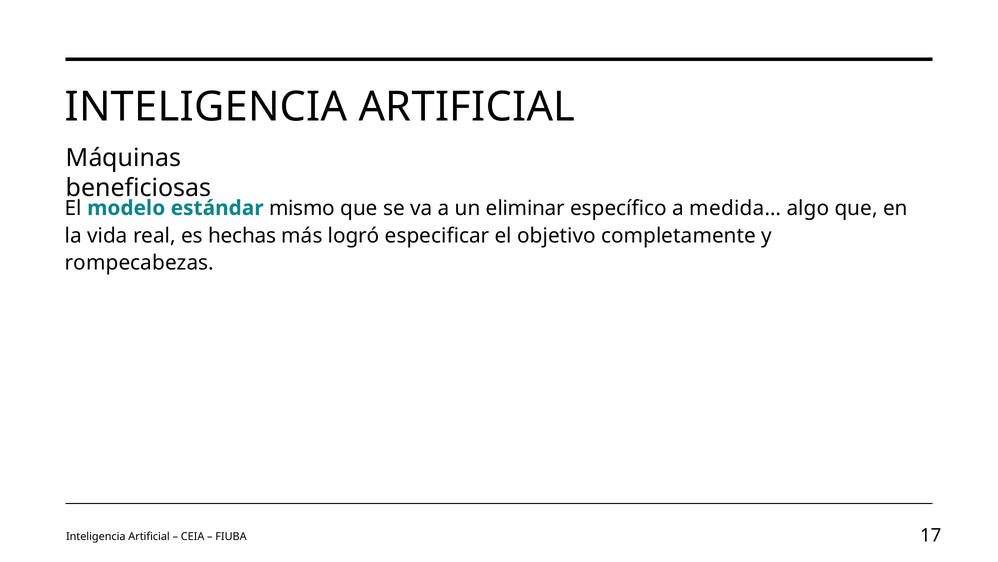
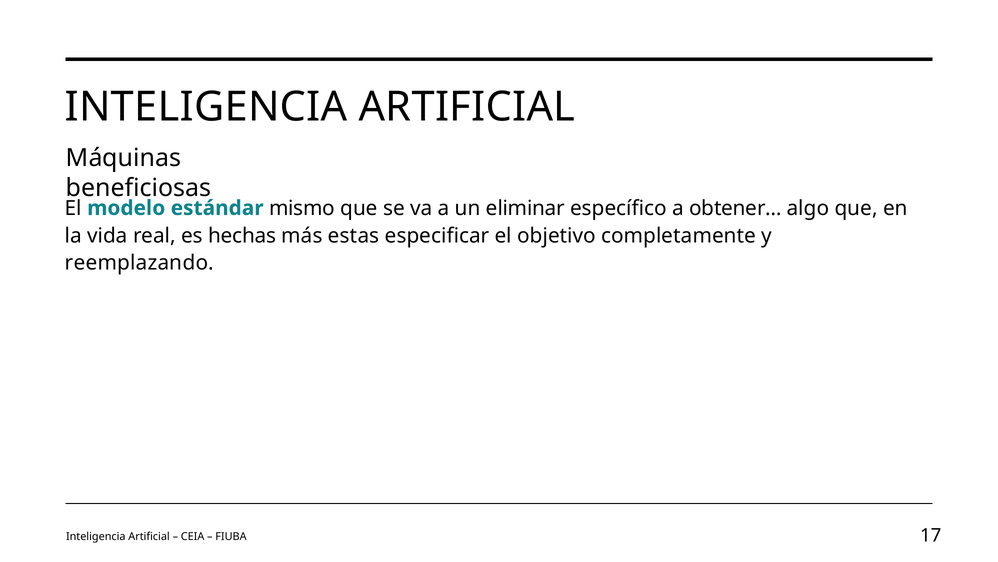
medida…: medida… -> obtener…
logró: logró -> estas
rompecabezas: rompecabezas -> reemplazando
